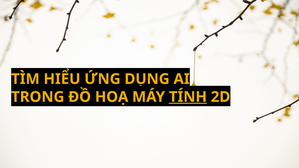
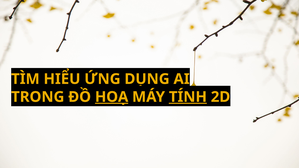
HOẠ underline: none -> present
